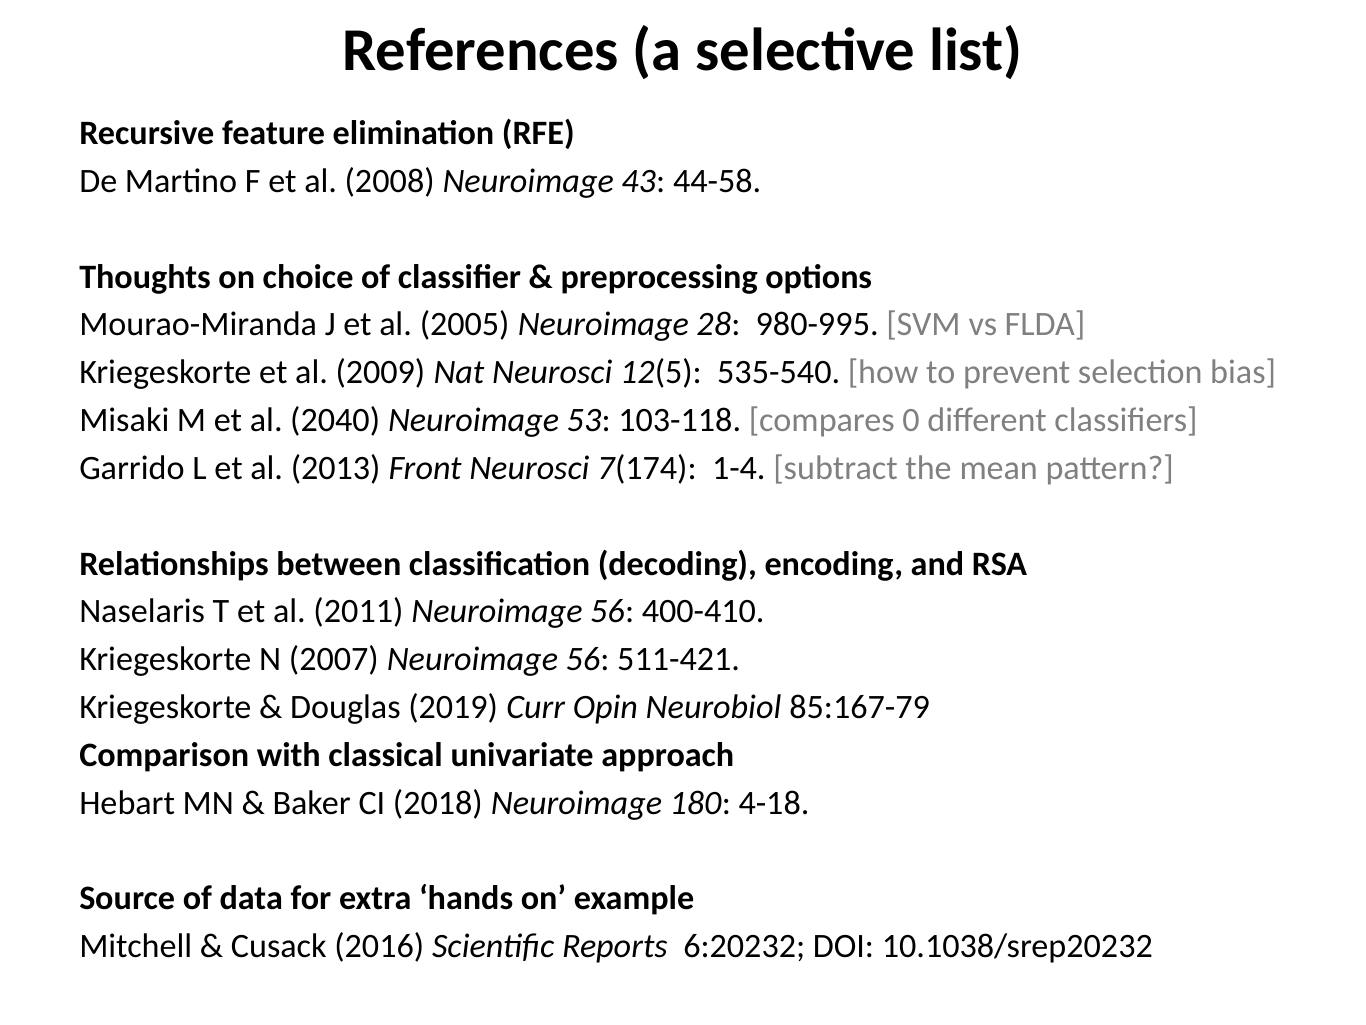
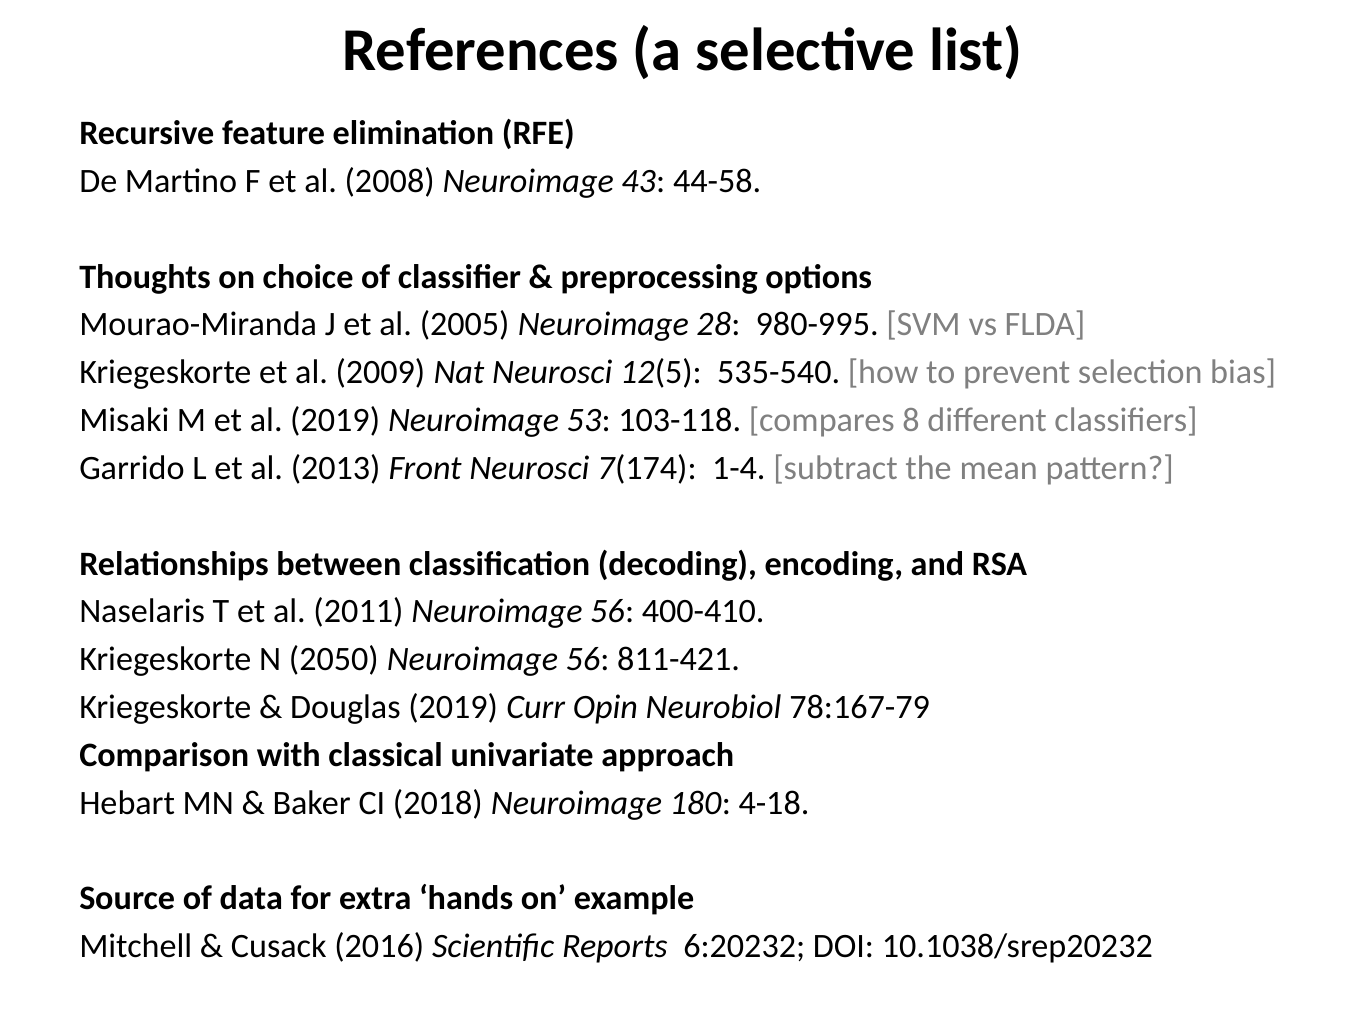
al 2040: 2040 -> 2019
0: 0 -> 8
2007: 2007 -> 2050
511-421: 511-421 -> 811-421
85:167-79: 85:167-79 -> 78:167-79
